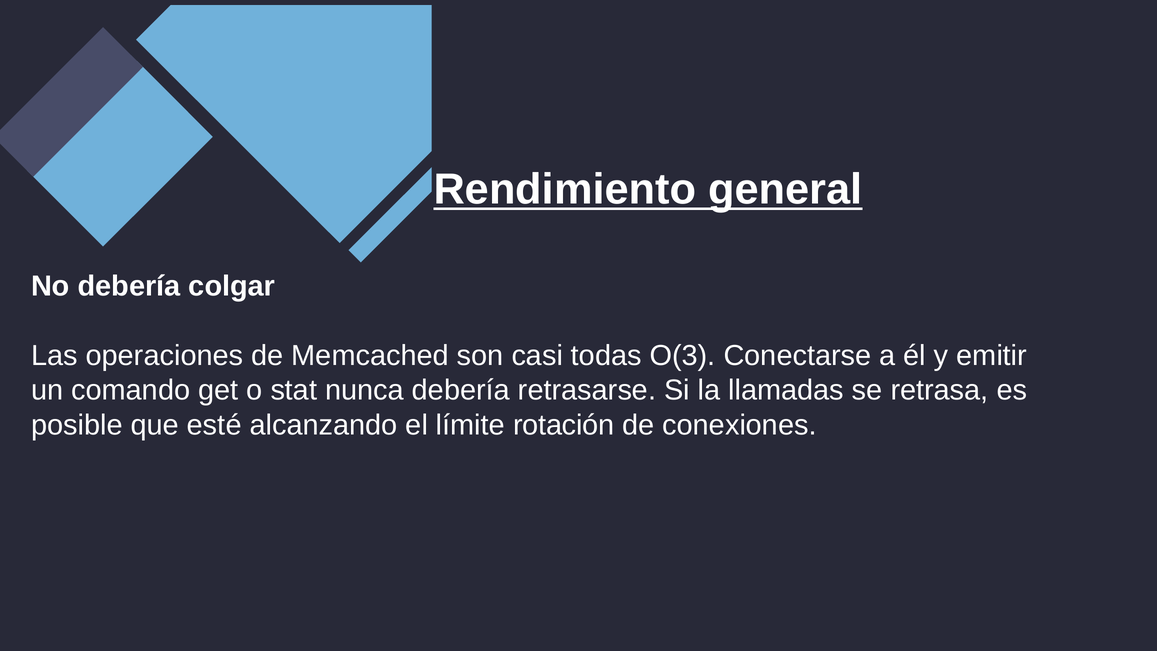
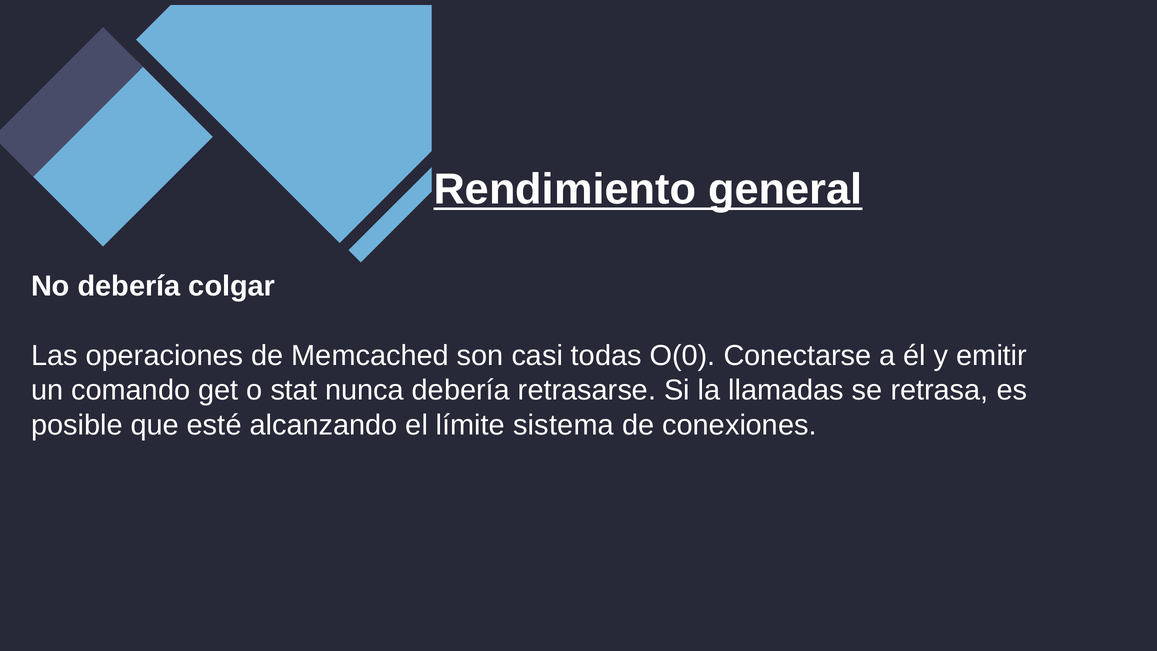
O(3: O(3 -> O(0
rotación: rotación -> sistema
